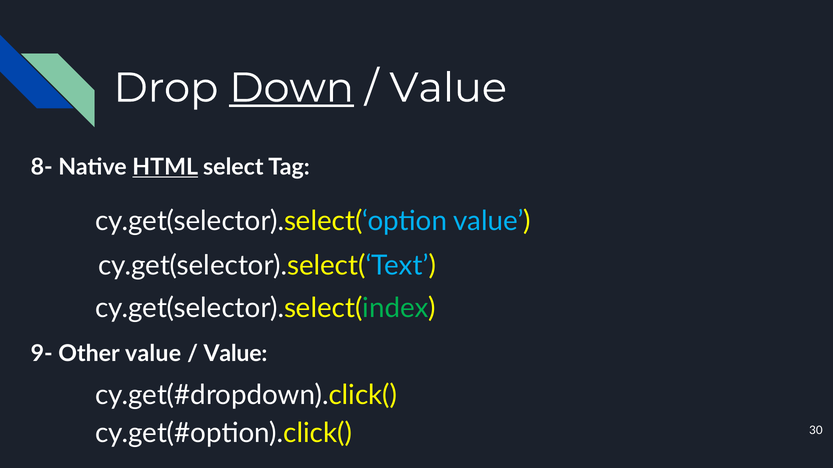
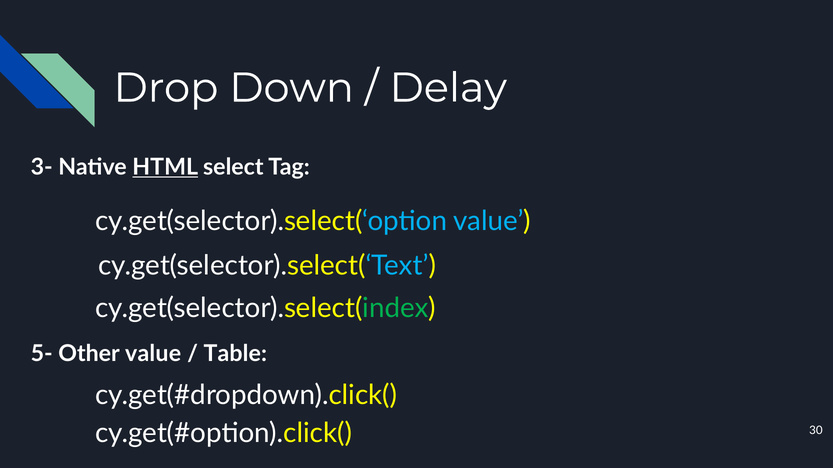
Down underline: present -> none
Value at (448, 88): Value -> Delay
8-: 8- -> 3-
9-: 9- -> 5-
Value at (235, 354): Value -> Table
